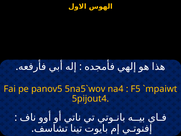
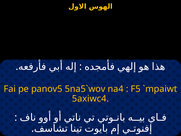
5pijout4: 5pijout4 -> 5axiwc4
